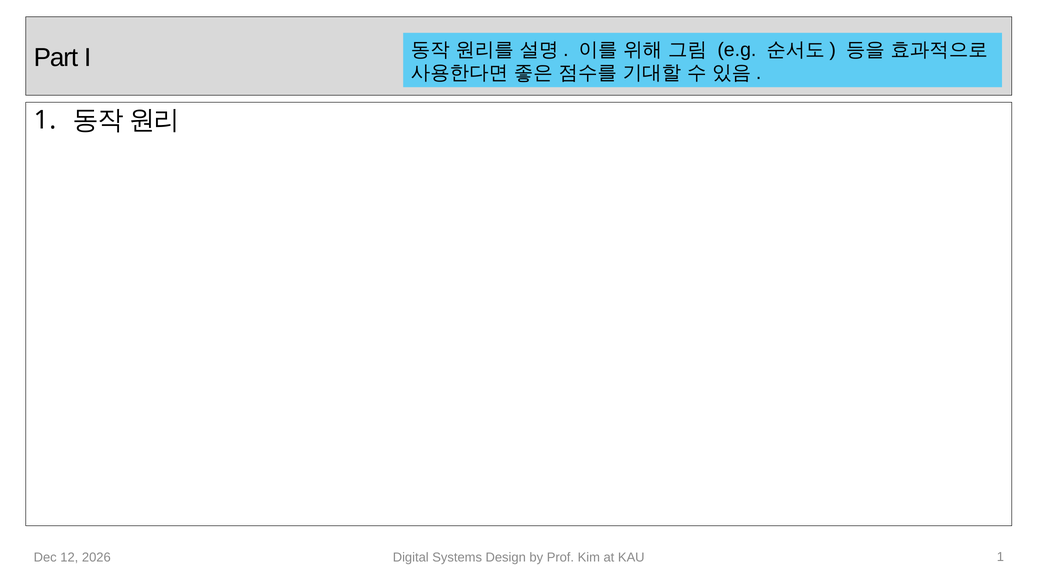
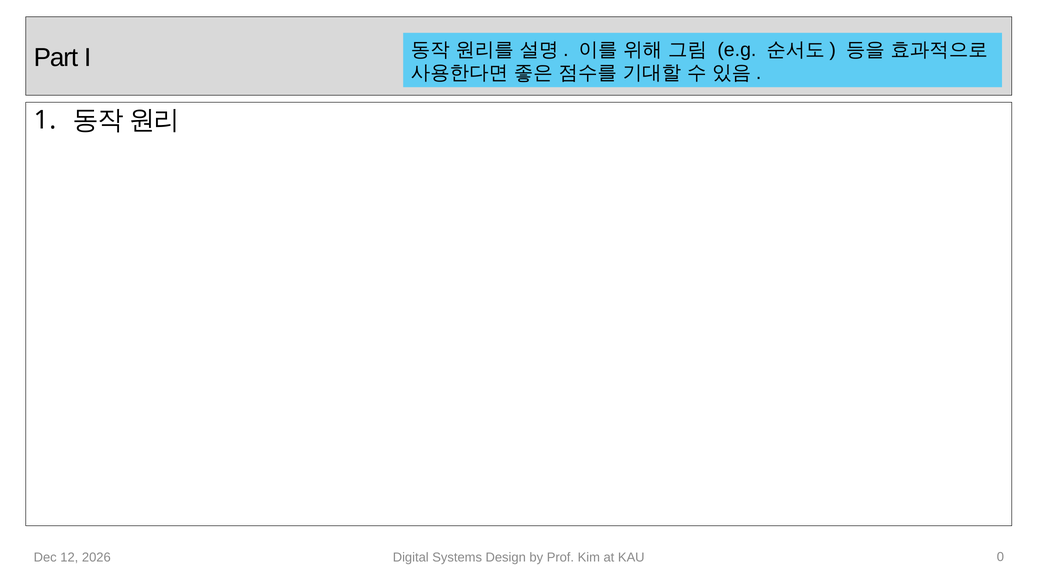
KAU 1: 1 -> 0
